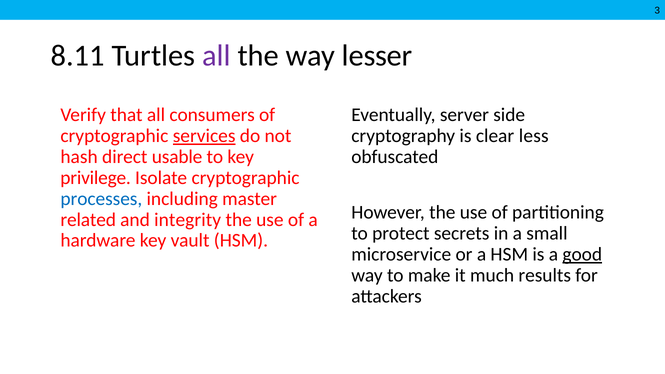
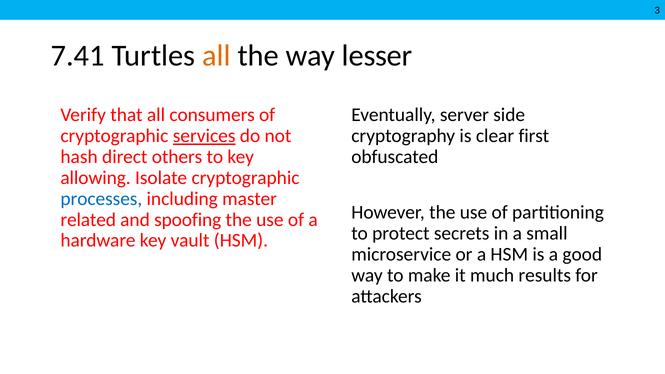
8.11: 8.11 -> 7.41
all at (216, 56) colour: purple -> orange
less: less -> first
usable: usable -> others
privilege: privilege -> allowing
integrity: integrity -> spoofing
good underline: present -> none
